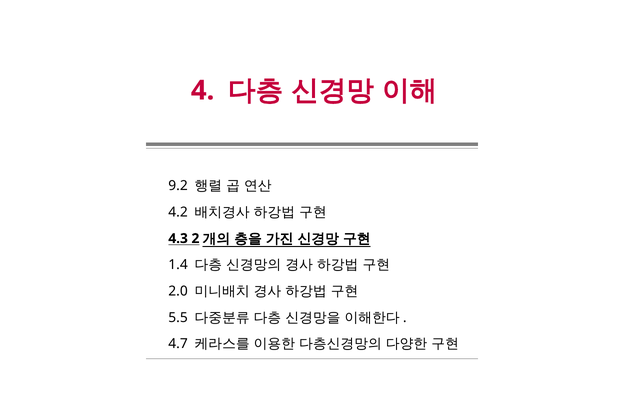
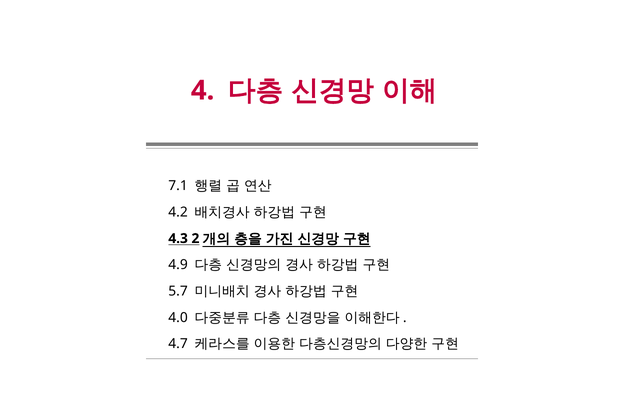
9.2: 9.2 -> 7.1
1.4: 1.4 -> 4.9
2.0: 2.0 -> 5.7
5.5: 5.5 -> 4.0
